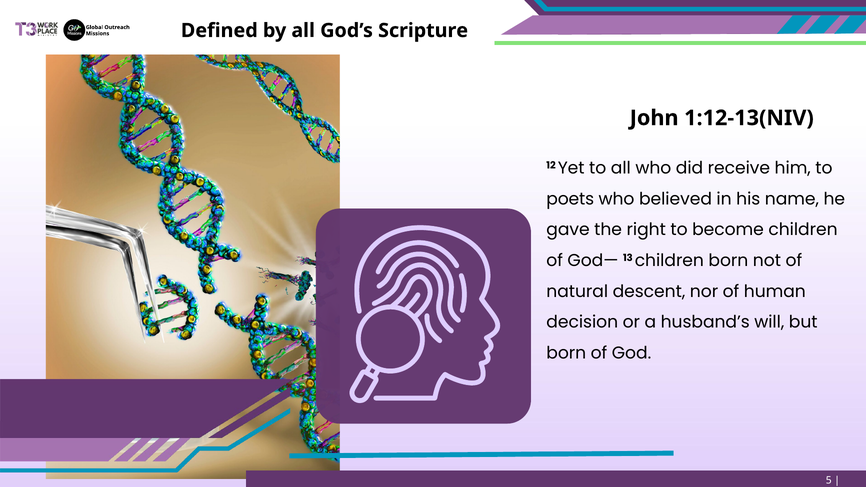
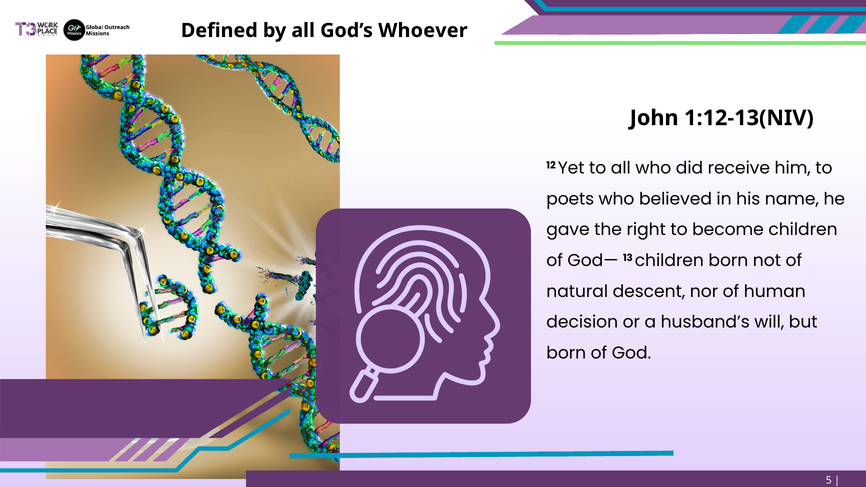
Scripture: Scripture -> Whoever
